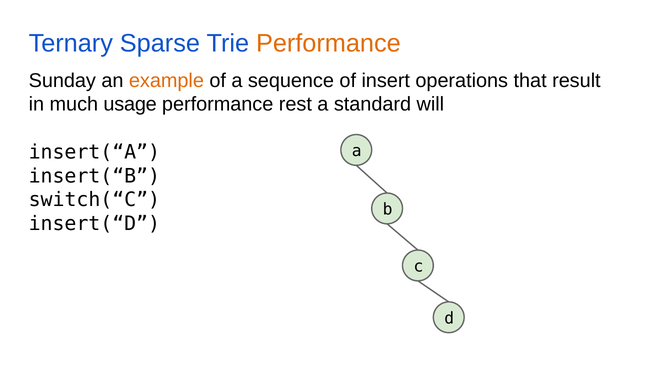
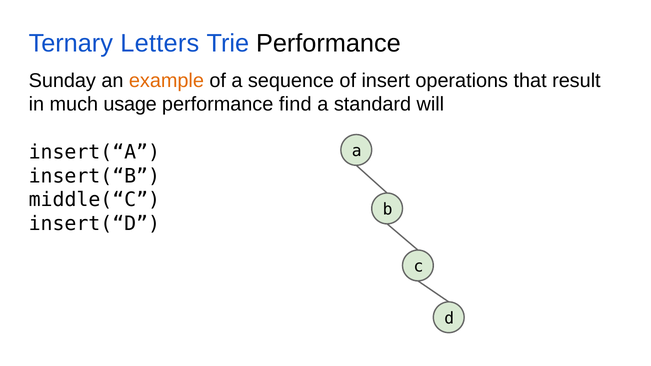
Sparse: Sparse -> Letters
Performance at (328, 43) colour: orange -> black
rest: rest -> find
switch(“C: switch(“C -> middle(“C
